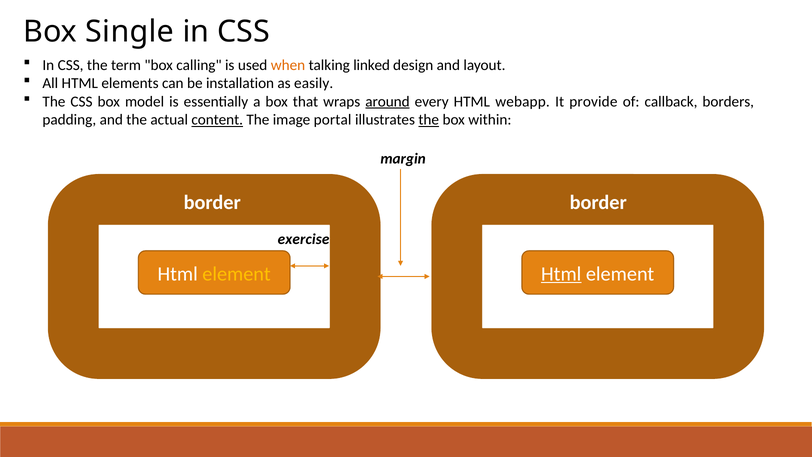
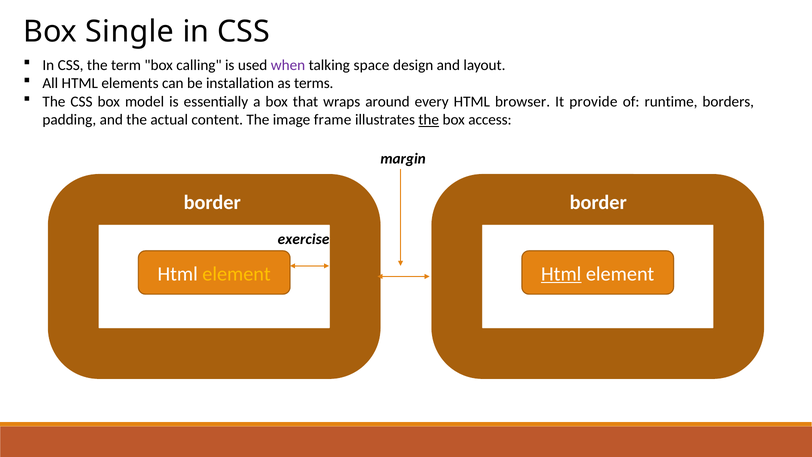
when colour: orange -> purple
linked: linked -> space
easily: easily -> terms
around underline: present -> none
webapp: webapp -> browser
callback: callback -> runtime
content underline: present -> none
portal: portal -> frame
within: within -> access
